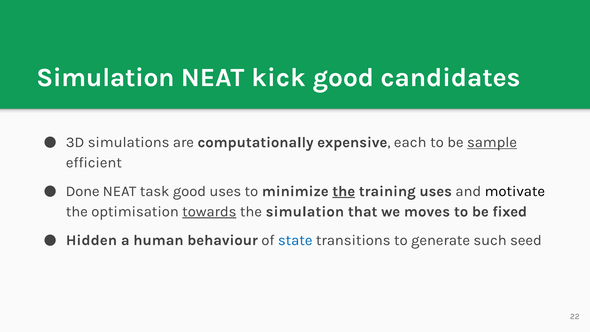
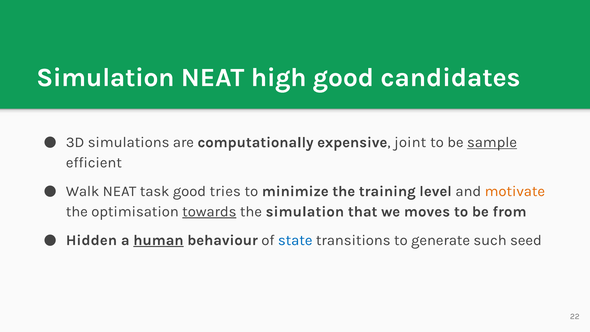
kick: kick -> high
each: each -> joint
Done: Done -> Walk
good uses: uses -> tries
the at (344, 191) underline: present -> none
training uses: uses -> level
motivate colour: black -> orange
fixed: fixed -> from
human underline: none -> present
